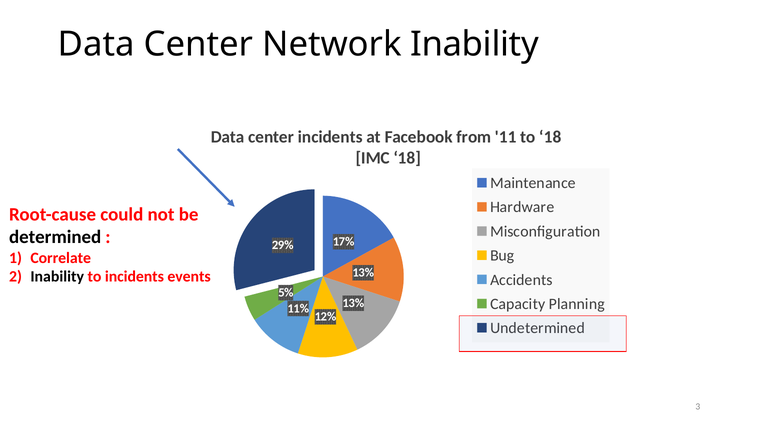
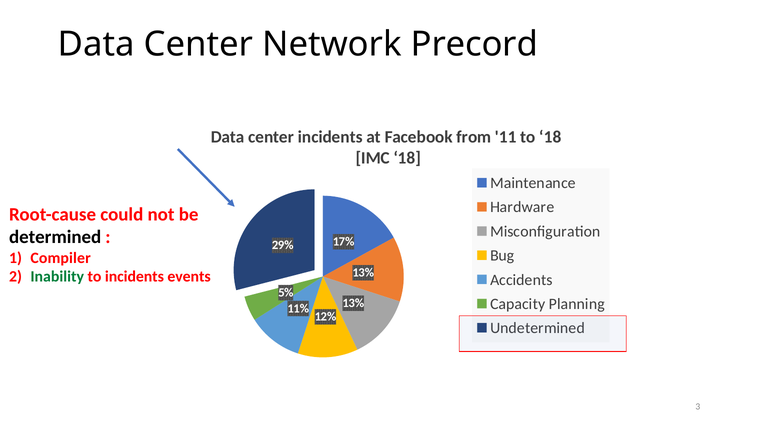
Network Inability: Inability -> Precord
Correlate: Correlate -> Compiler
Inability at (57, 277) colour: black -> green
